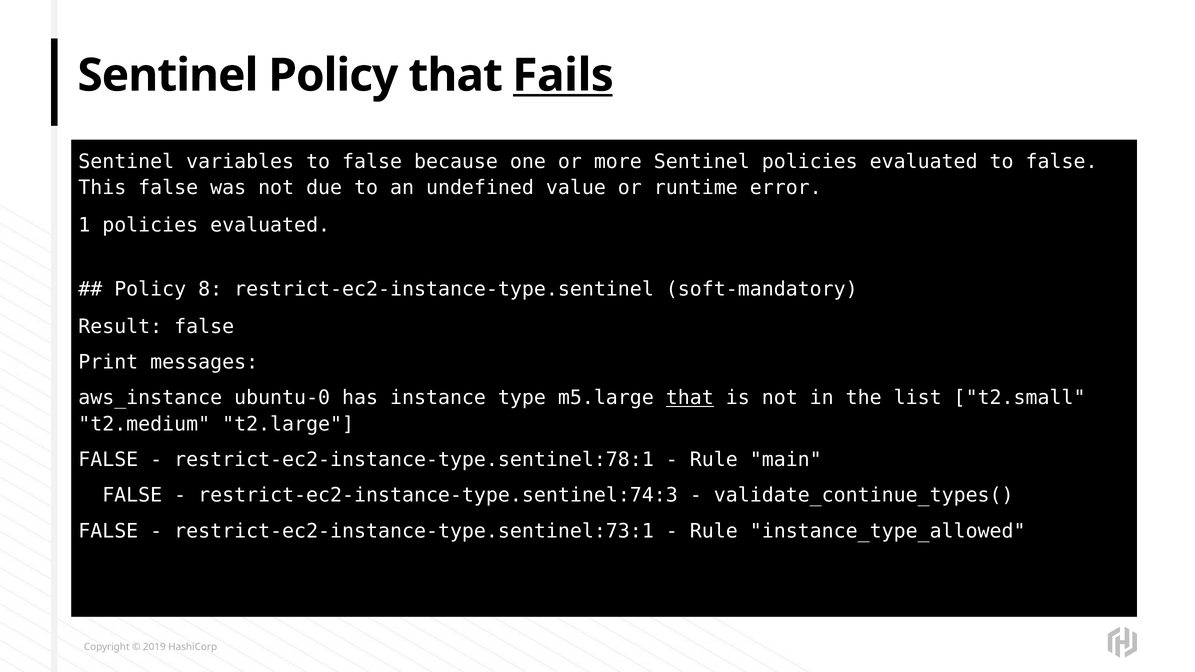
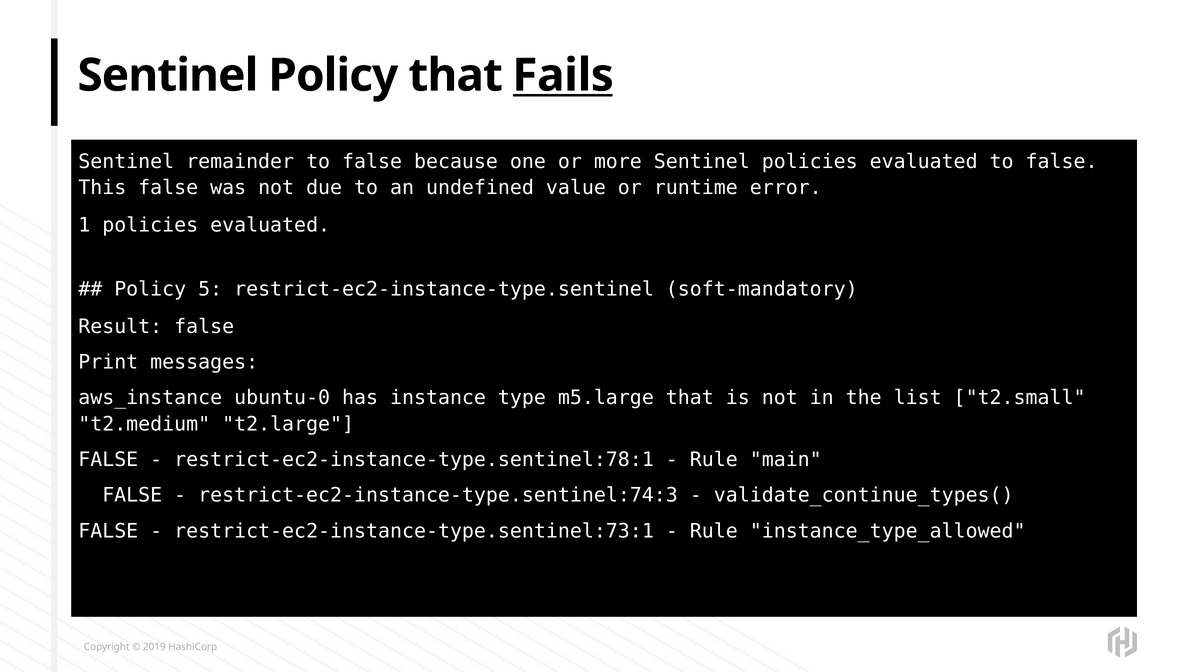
variables: variables -> remainder
8: 8 -> 5
that at (690, 398) underline: present -> none
